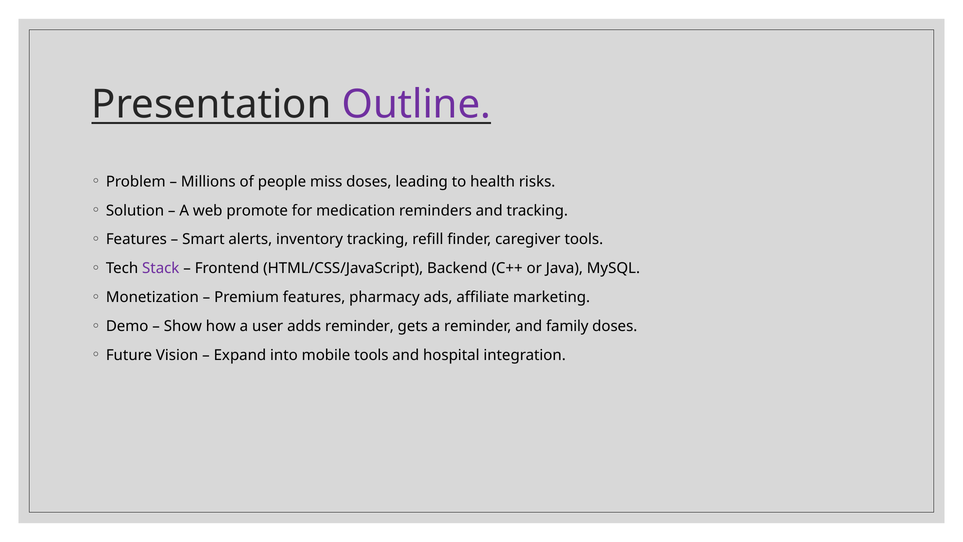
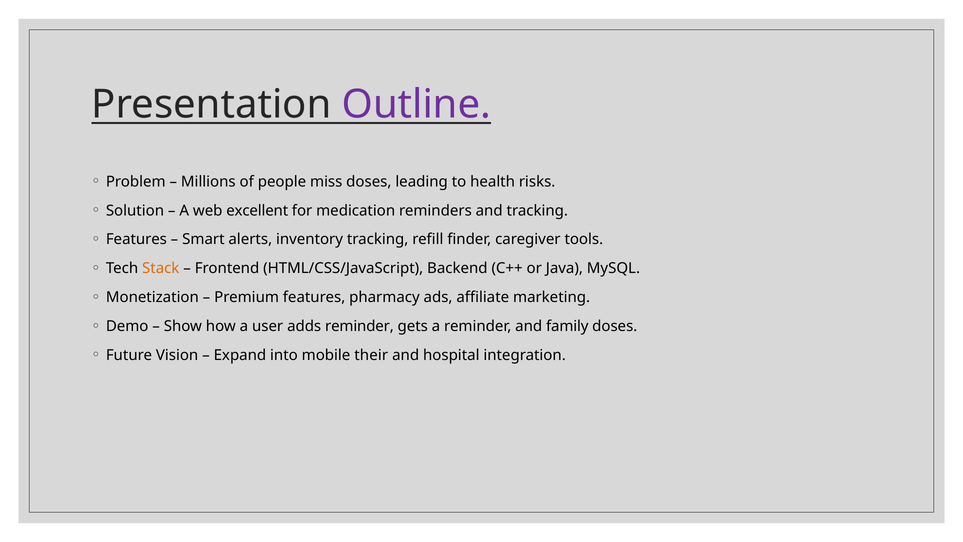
promote: promote -> excellent
Stack colour: purple -> orange
mobile tools: tools -> their
